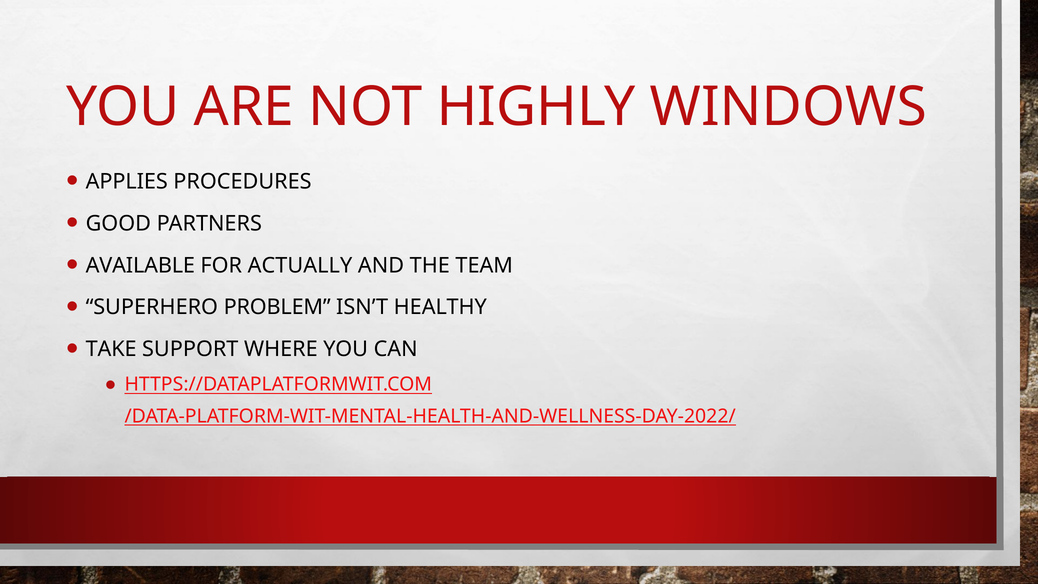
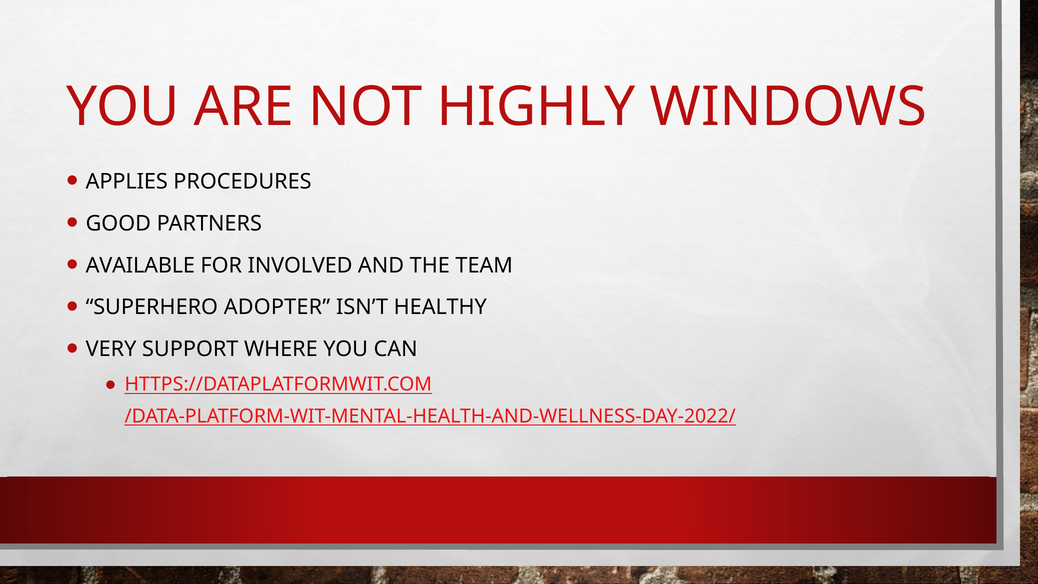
ACTUALLY: ACTUALLY -> INVOLVED
PROBLEM: PROBLEM -> ADOPTER
TAKE: TAKE -> VERY
